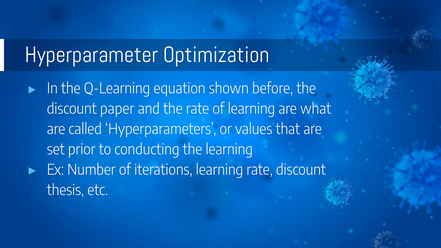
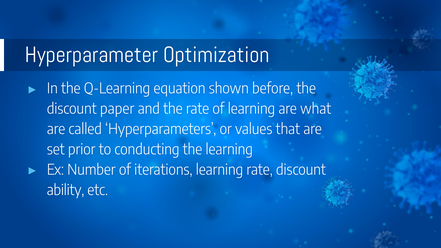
thesis: thesis -> ability
